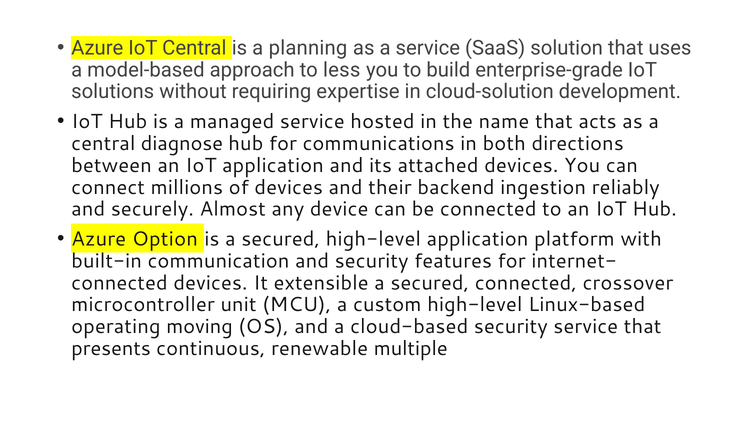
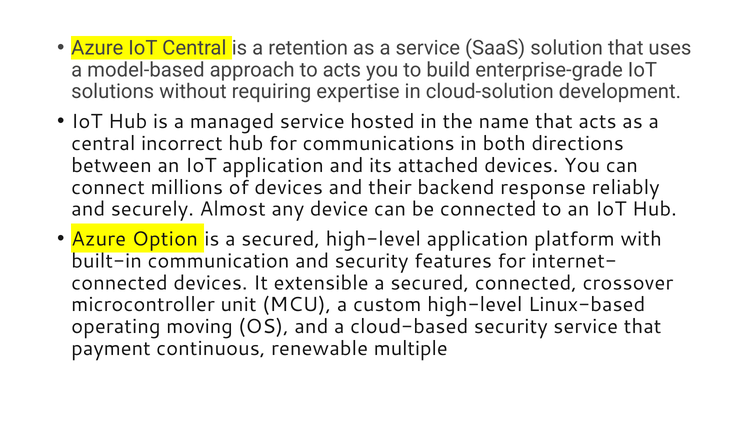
planning: planning -> retention
to less: less -> acts
diagnose: diagnose -> incorrect
ingestion: ingestion -> response
presents: presents -> payment
